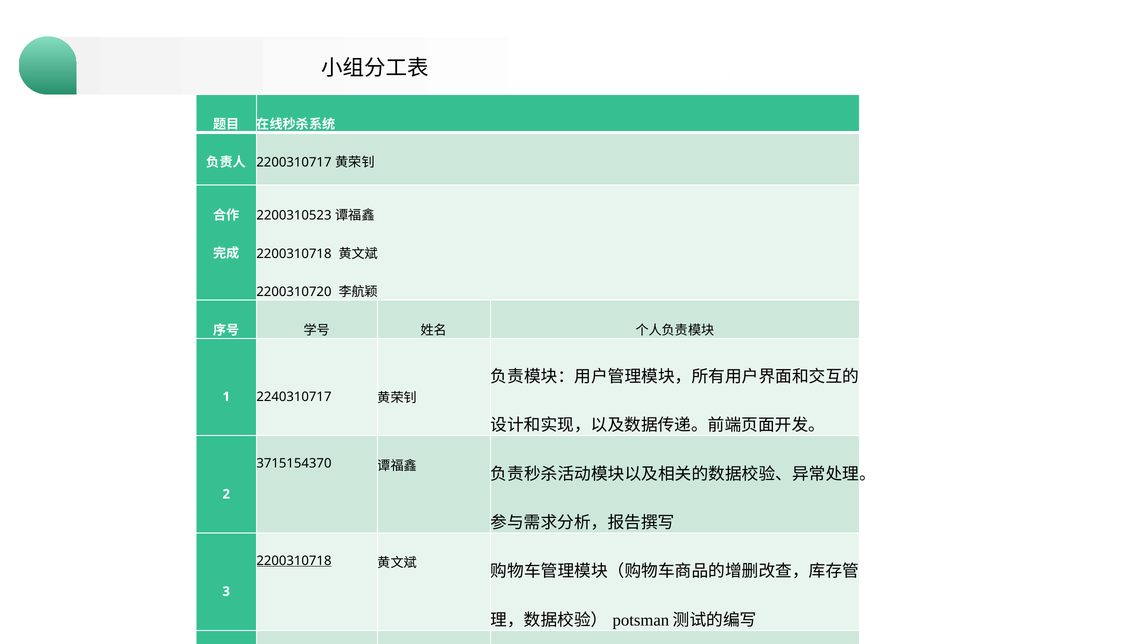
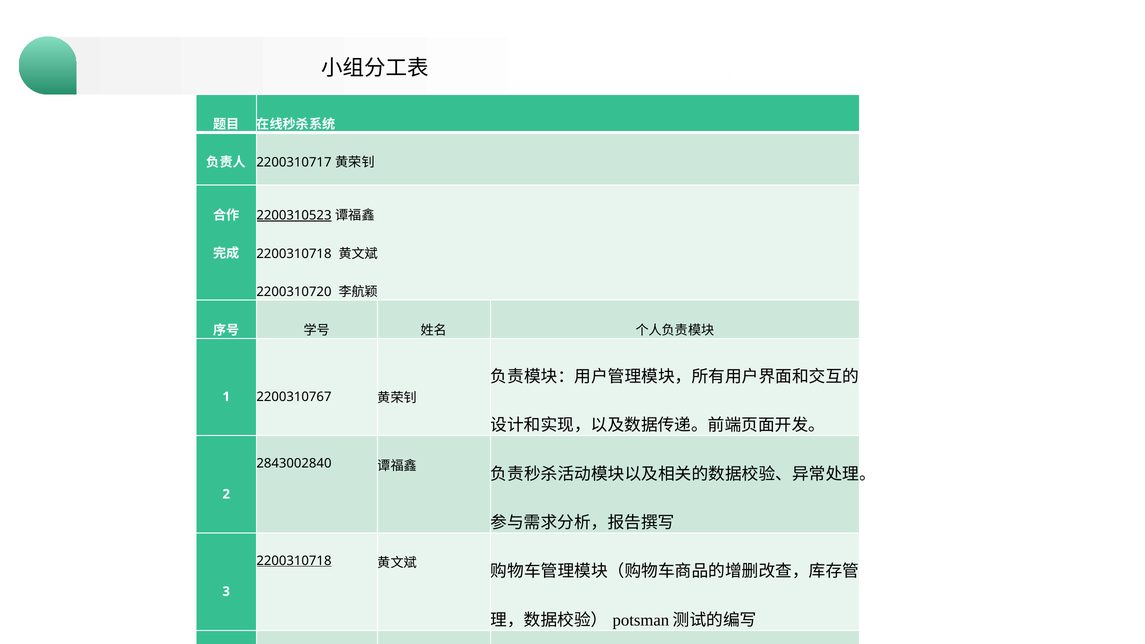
2200310523 underline: none -> present
2240310717: 2240310717 -> 2200310767
3715154370: 3715154370 -> 2843002840
